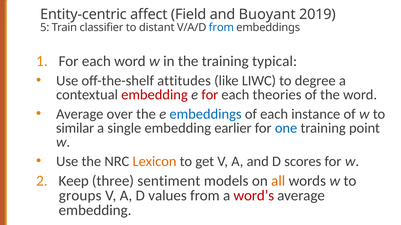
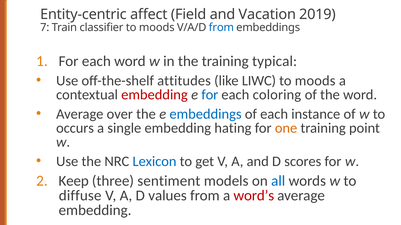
Buoyant: Buoyant -> Vacation
5: 5 -> 7
classifier to distant: distant -> moods
degree at (315, 81): degree -> moods
for at (210, 95) colour: red -> blue
theories: theories -> coloring
similar: similar -> occurs
earlier: earlier -> hating
one colour: blue -> orange
Lexicon colour: orange -> blue
all colour: orange -> blue
groups: groups -> diffuse
